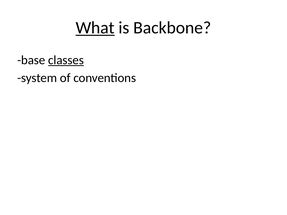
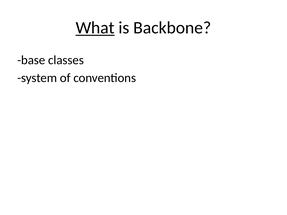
classes underline: present -> none
